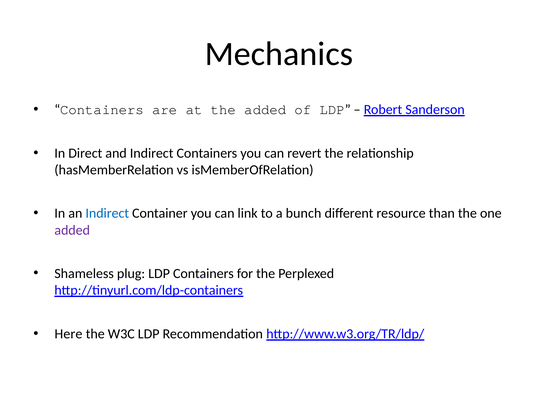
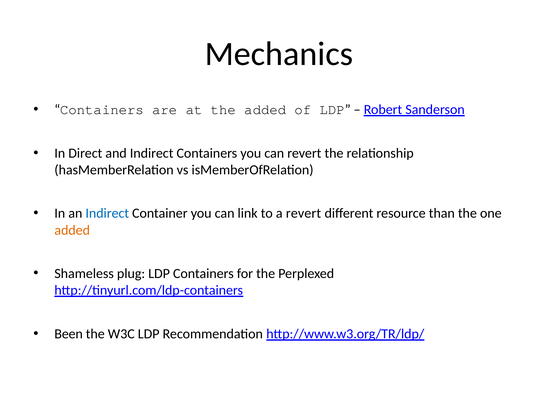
a bunch: bunch -> revert
added at (72, 230) colour: purple -> orange
Here: Here -> Been
